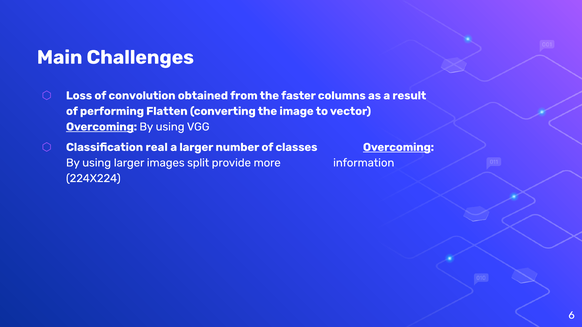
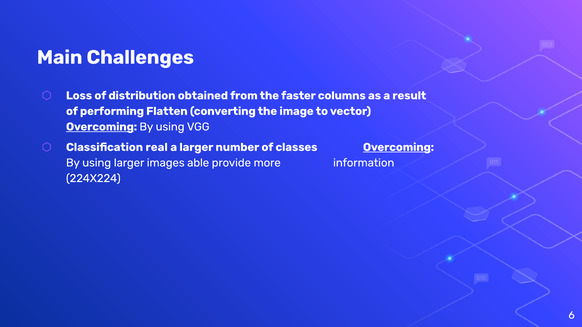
convolution: convolution -> distribution
split: split -> able
